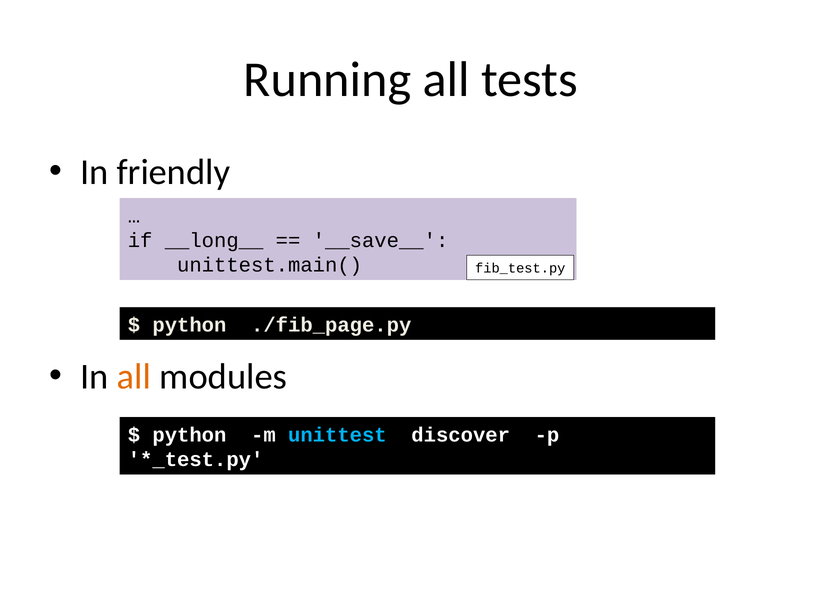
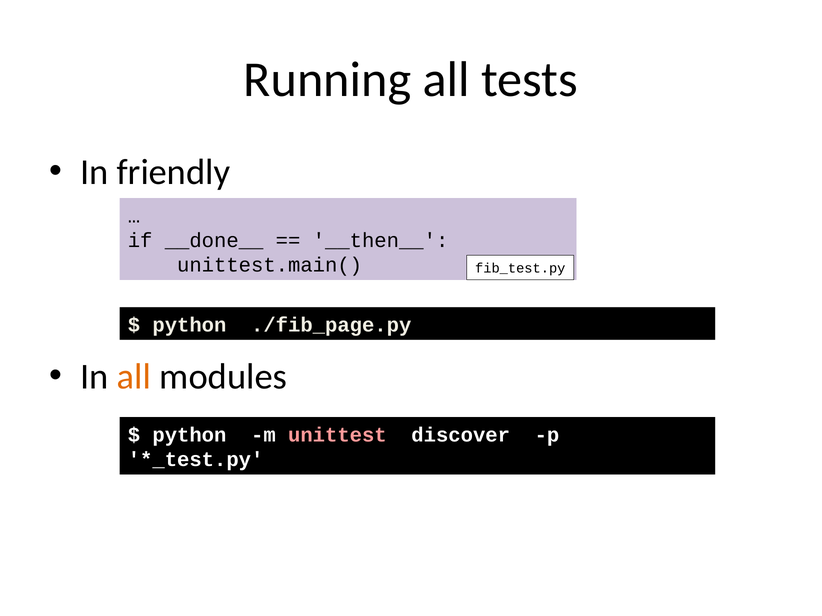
__long__: __long__ -> __done__
__save__: __save__ -> __then__
unittest colour: light blue -> pink
